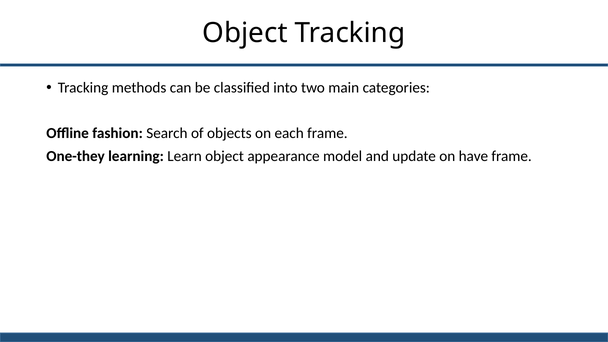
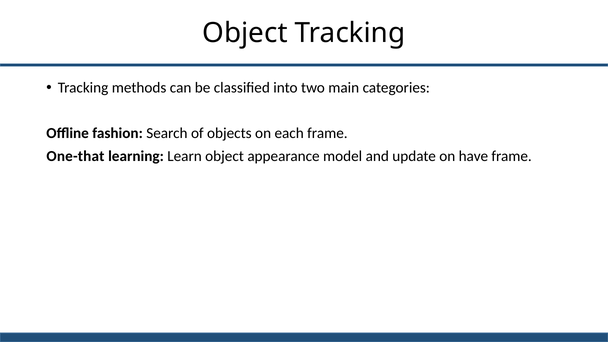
One-they: One-they -> One-that
